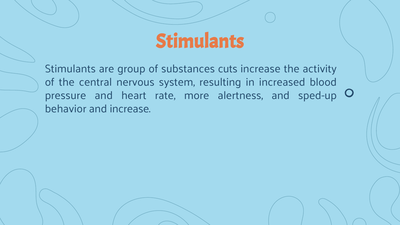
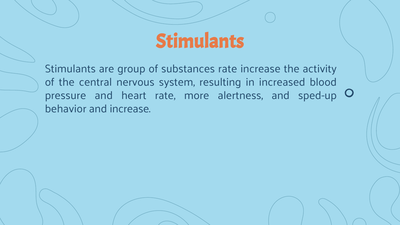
substances cuts: cuts -> rate
